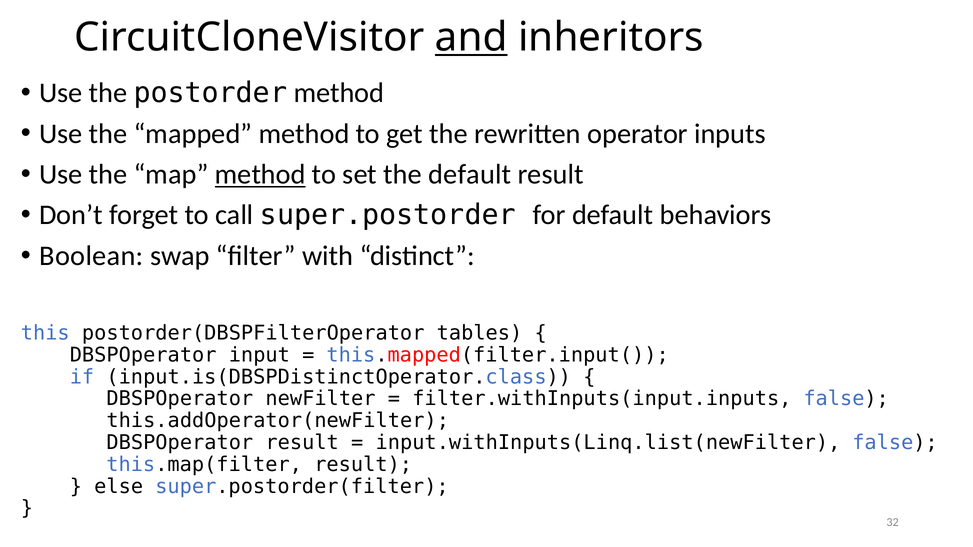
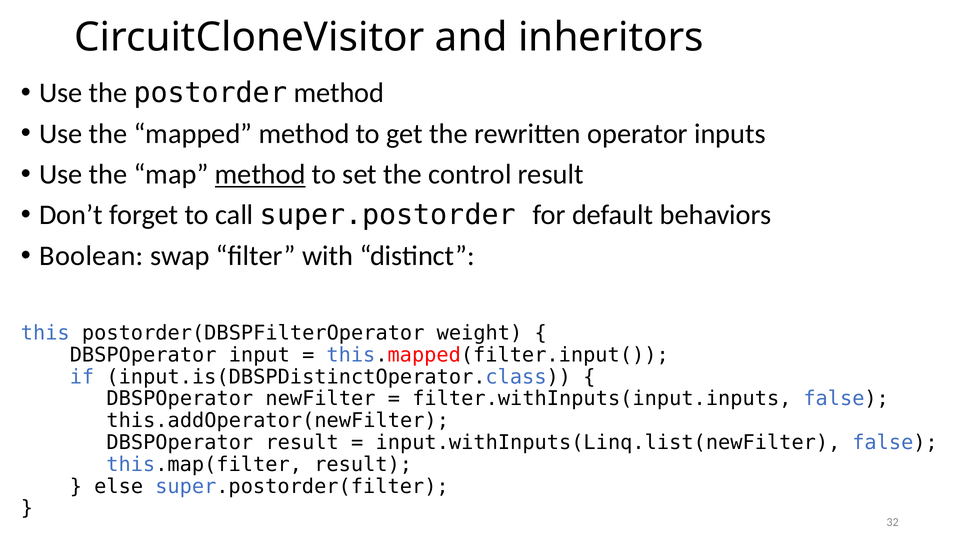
and underline: present -> none
the default: default -> control
tables: tables -> weight
